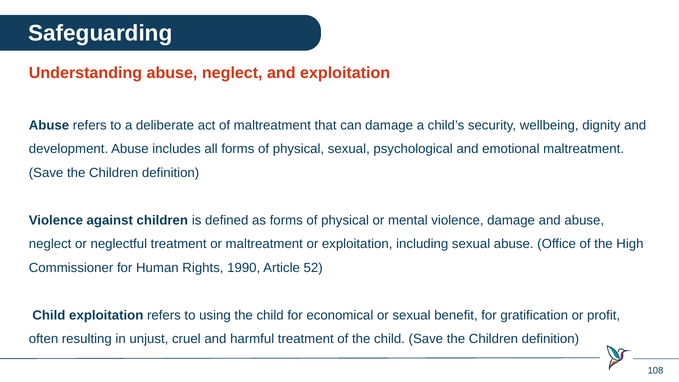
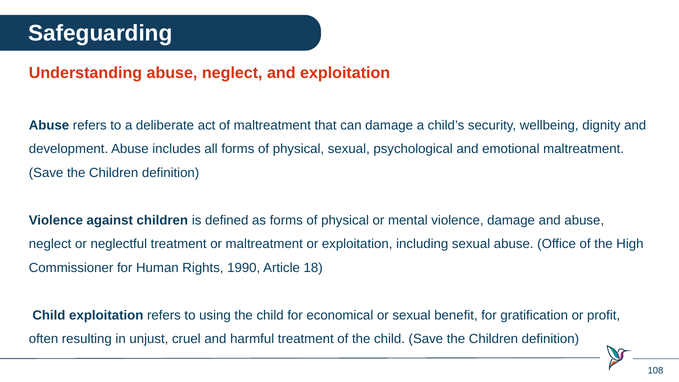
52: 52 -> 18
